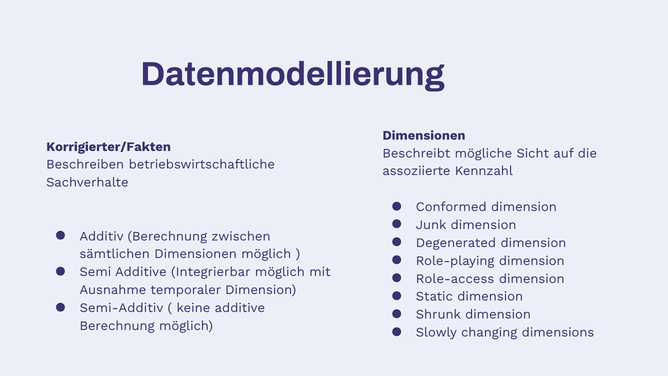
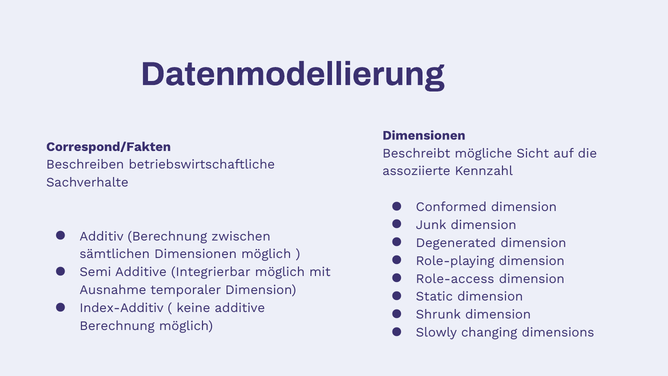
Korrigierter/Fakten: Korrigierter/Fakten -> Correspond/Fakten
Semi-Additiv: Semi-Additiv -> Index-Additiv
